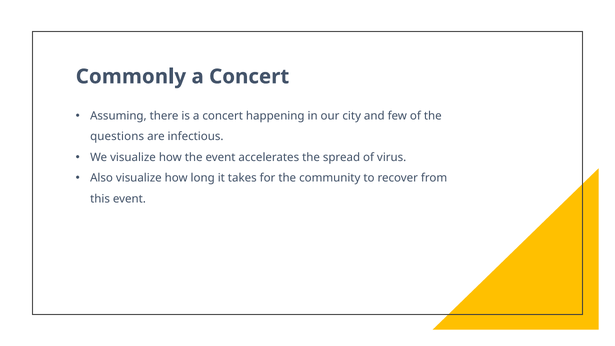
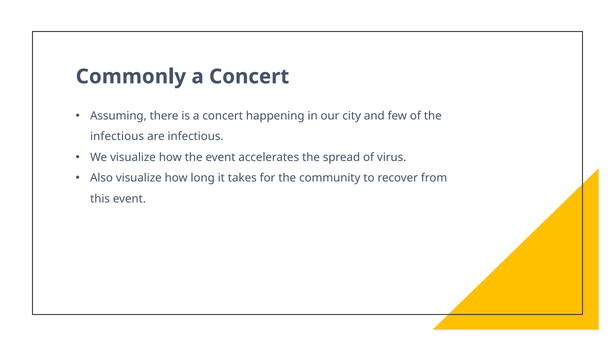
questions at (117, 137): questions -> infectious
